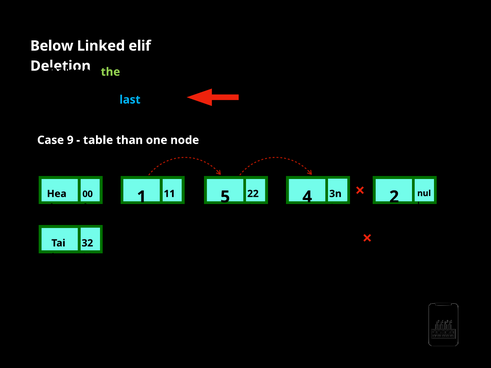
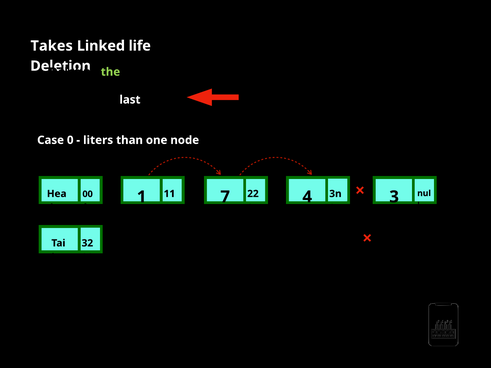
Below: Below -> Takes
elif: elif -> life
last colour: light blue -> white
9: 9 -> 0
table: table -> liters
5: 5 -> 7
4 2: 2 -> 3
